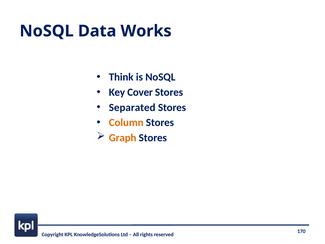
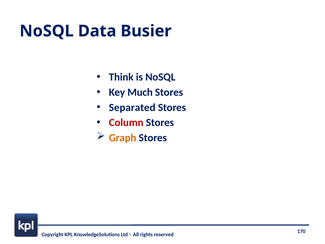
Works: Works -> Busier
Cover: Cover -> Much
Column colour: orange -> red
